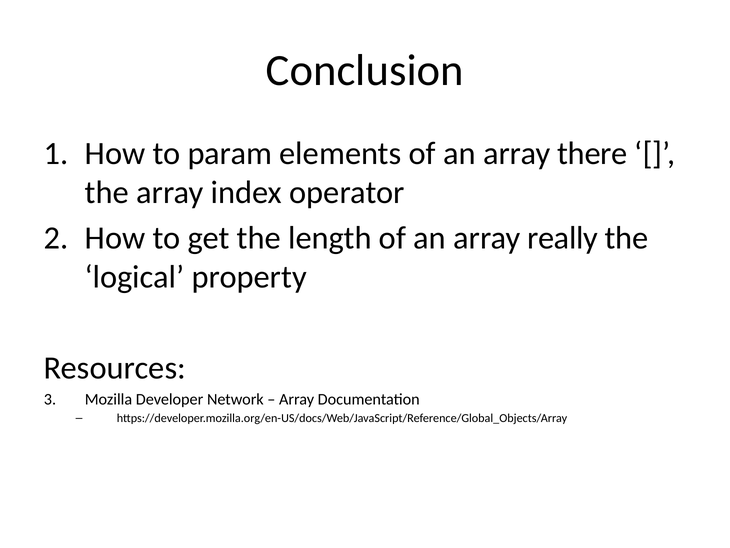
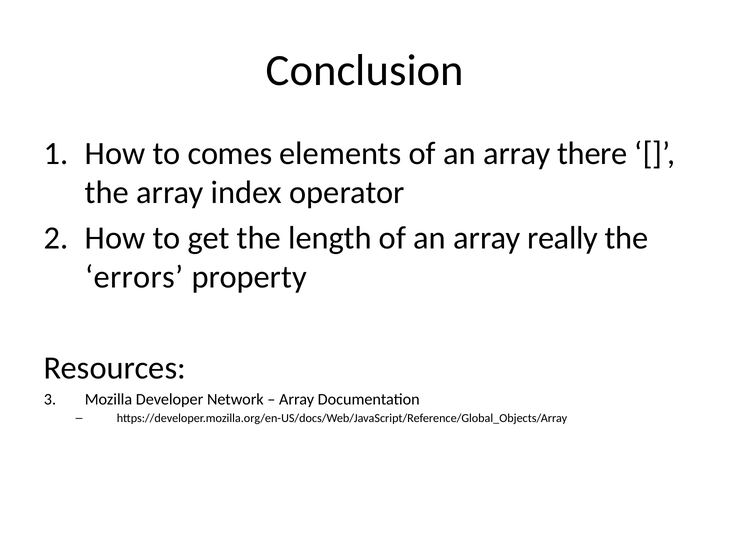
param: param -> comes
logical: logical -> errors
